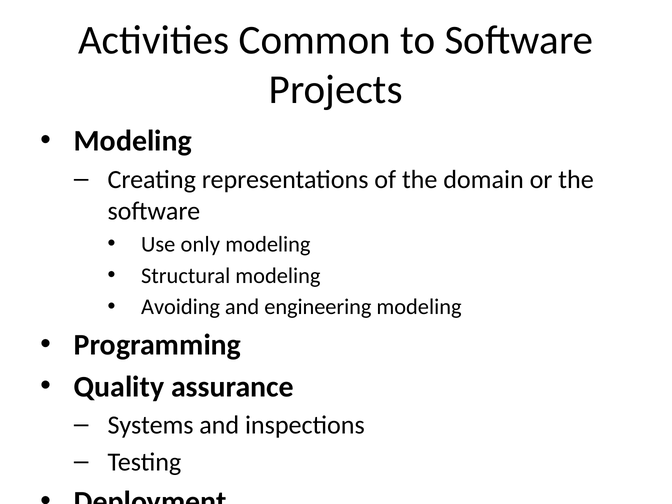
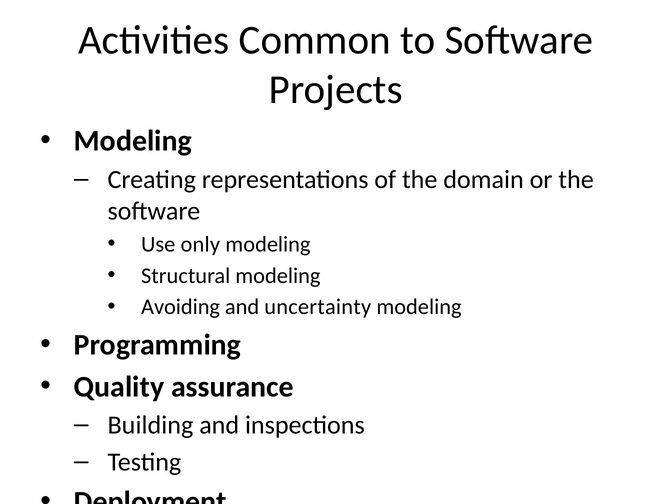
engineering: engineering -> uncertainty
Systems: Systems -> Building
